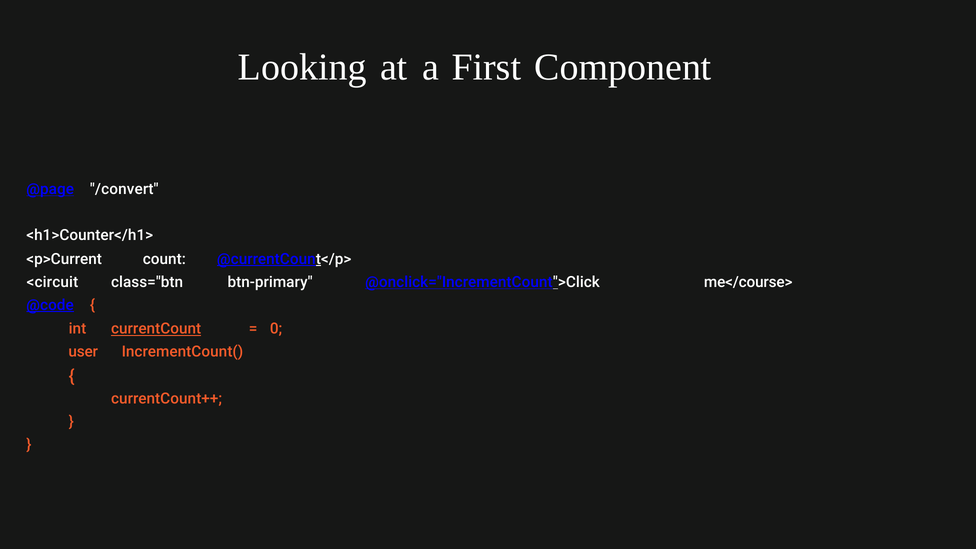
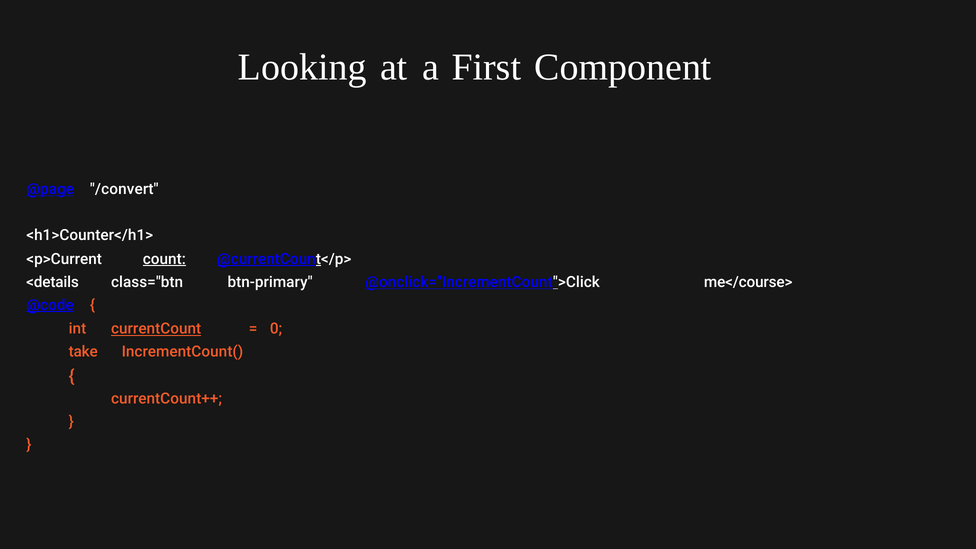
count underline: none -> present
<circuit: <circuit -> <details
user: user -> take
